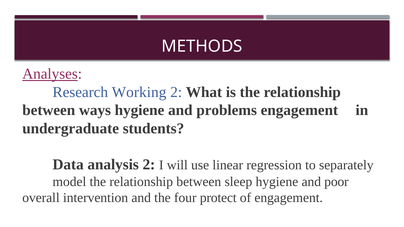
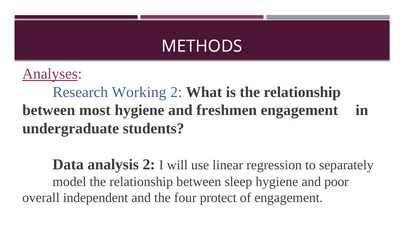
ways: ways -> most
problems: problems -> freshmen
intervention: intervention -> independent
